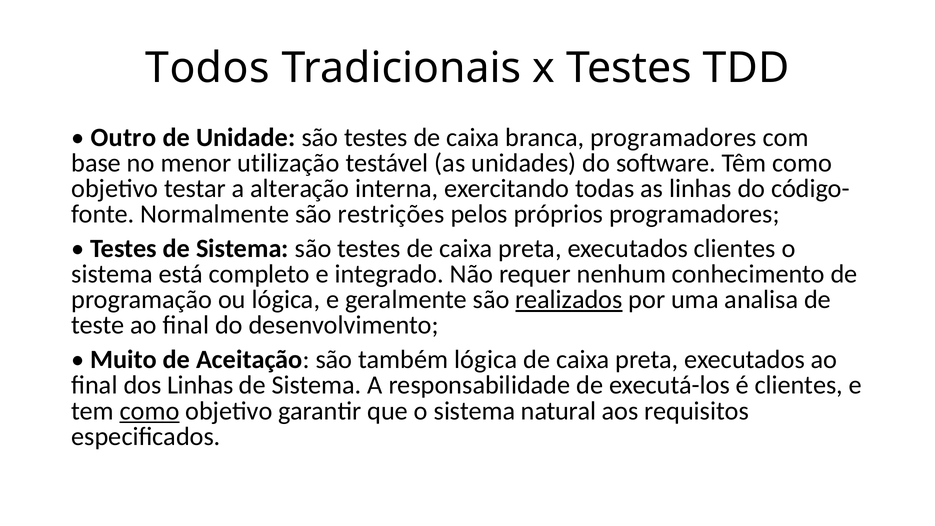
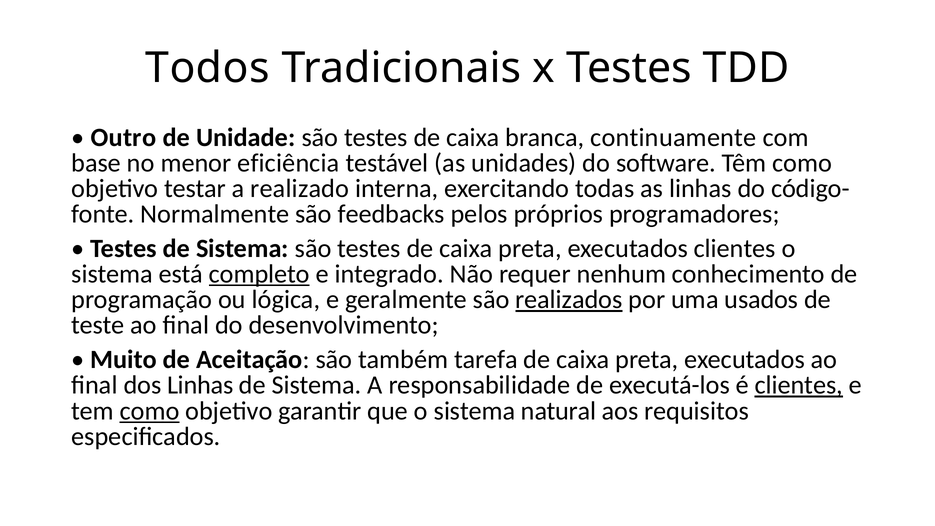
branca programadores: programadores -> continuamente
utilização: utilização -> eficiência
alteração: alteração -> realizado
restrições: restrições -> feedbacks
completo underline: none -> present
analisa: analisa -> usados
também lógica: lógica -> tarefa
clientes at (799, 385) underline: none -> present
